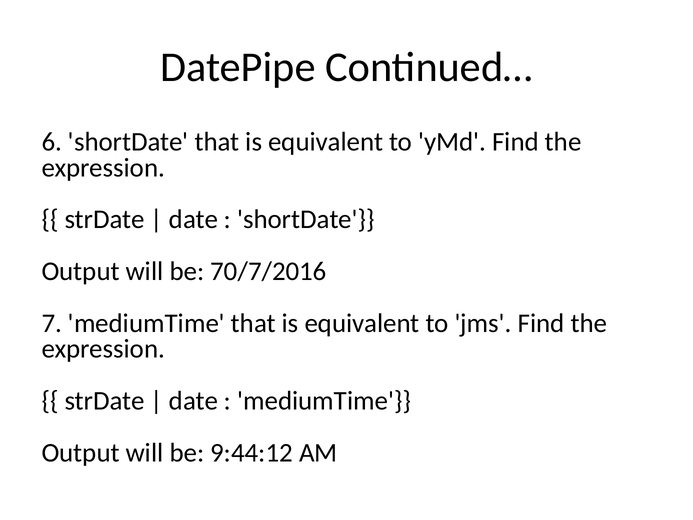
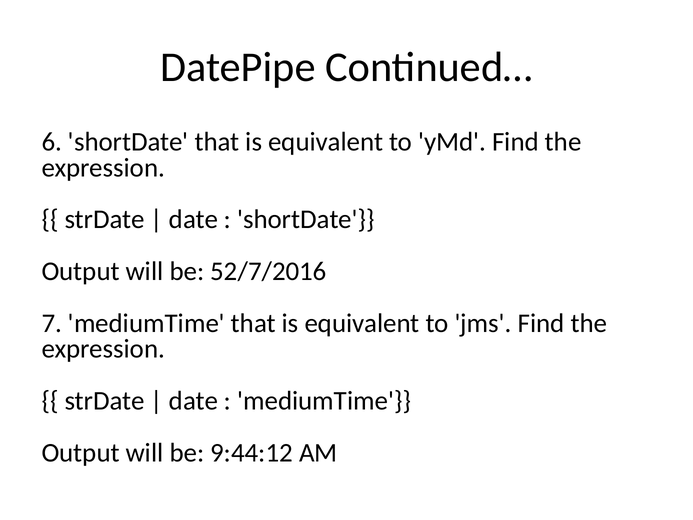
70/7/2016: 70/7/2016 -> 52/7/2016
